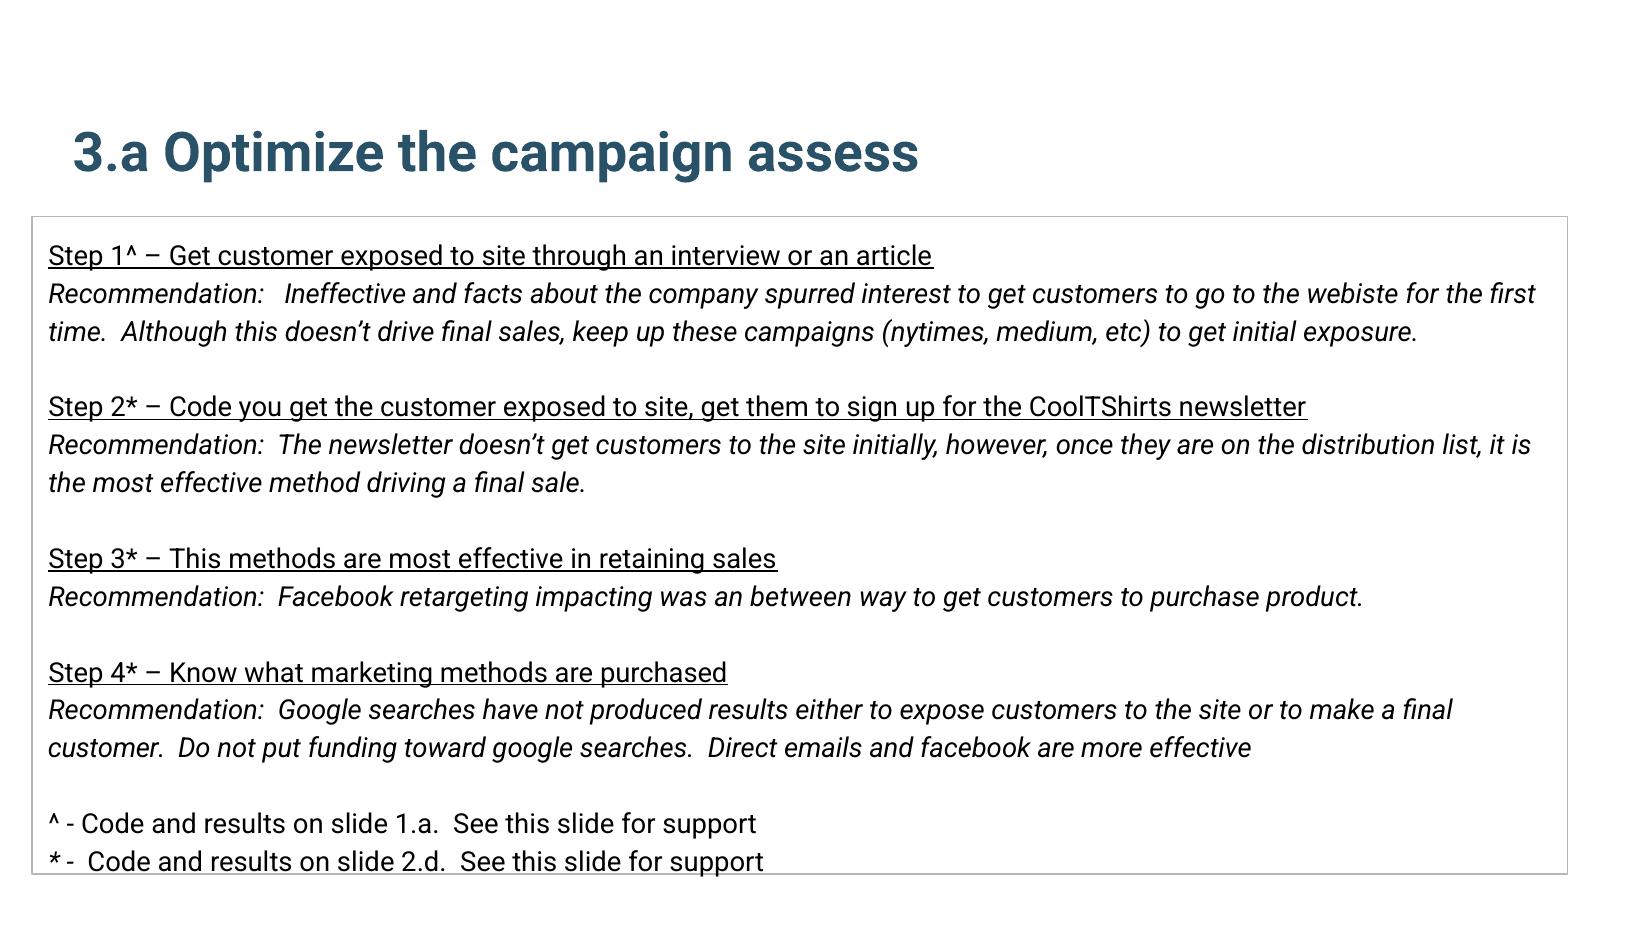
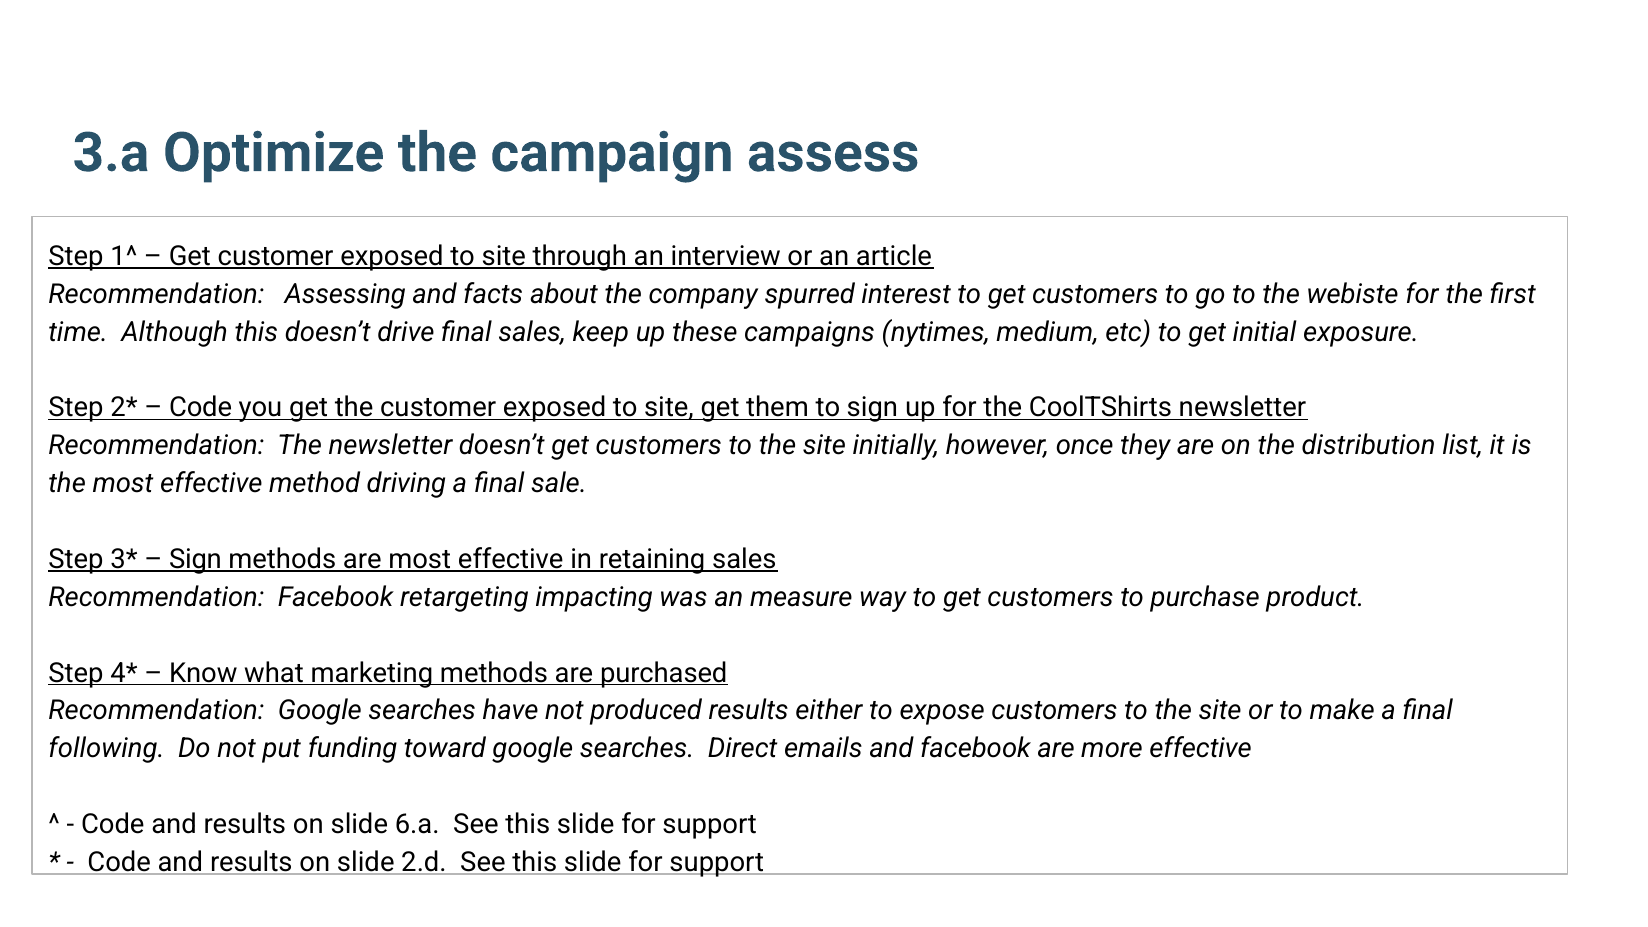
Ineffective: Ineffective -> Assessing
This at (195, 559): This -> Sign
between: between -> measure
customer at (107, 749): customer -> following
1.a: 1.a -> 6.a
